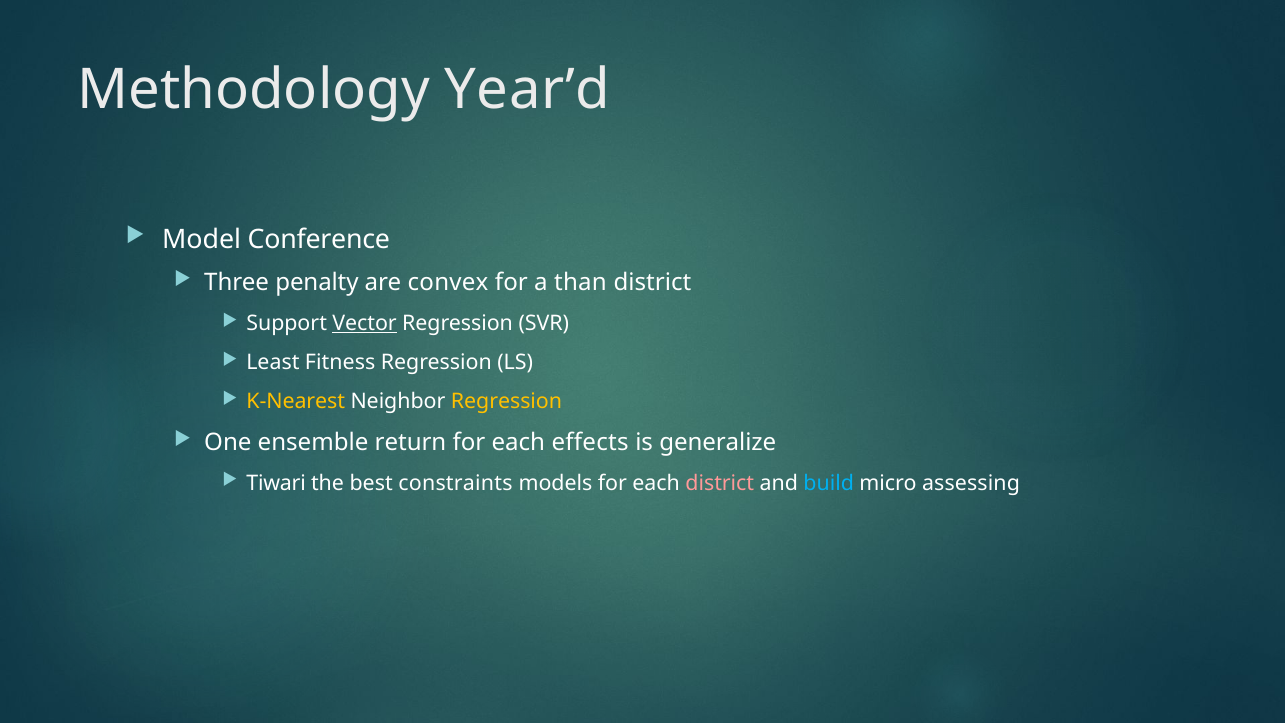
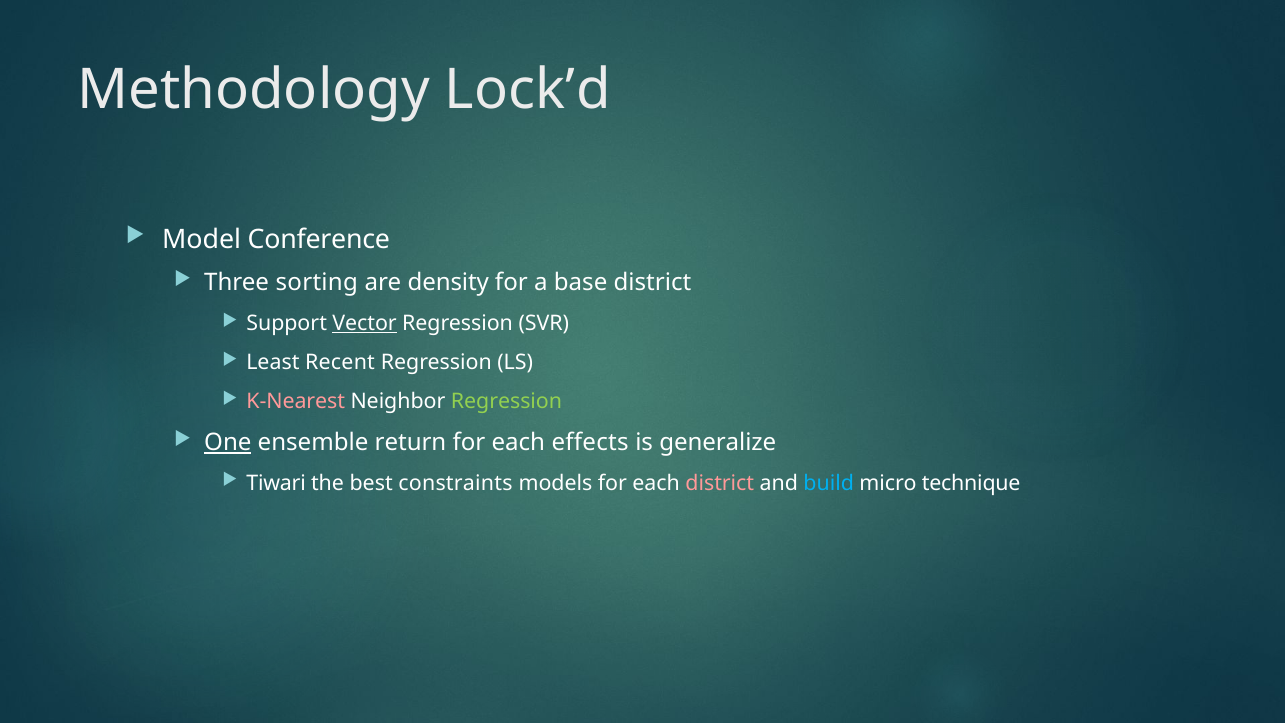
Year’d: Year’d -> Lock’d
penalty: penalty -> sorting
convex: convex -> density
than: than -> base
Fitness: Fitness -> Recent
K-Nearest colour: yellow -> pink
Regression at (506, 402) colour: yellow -> light green
One underline: none -> present
assessing: assessing -> technique
